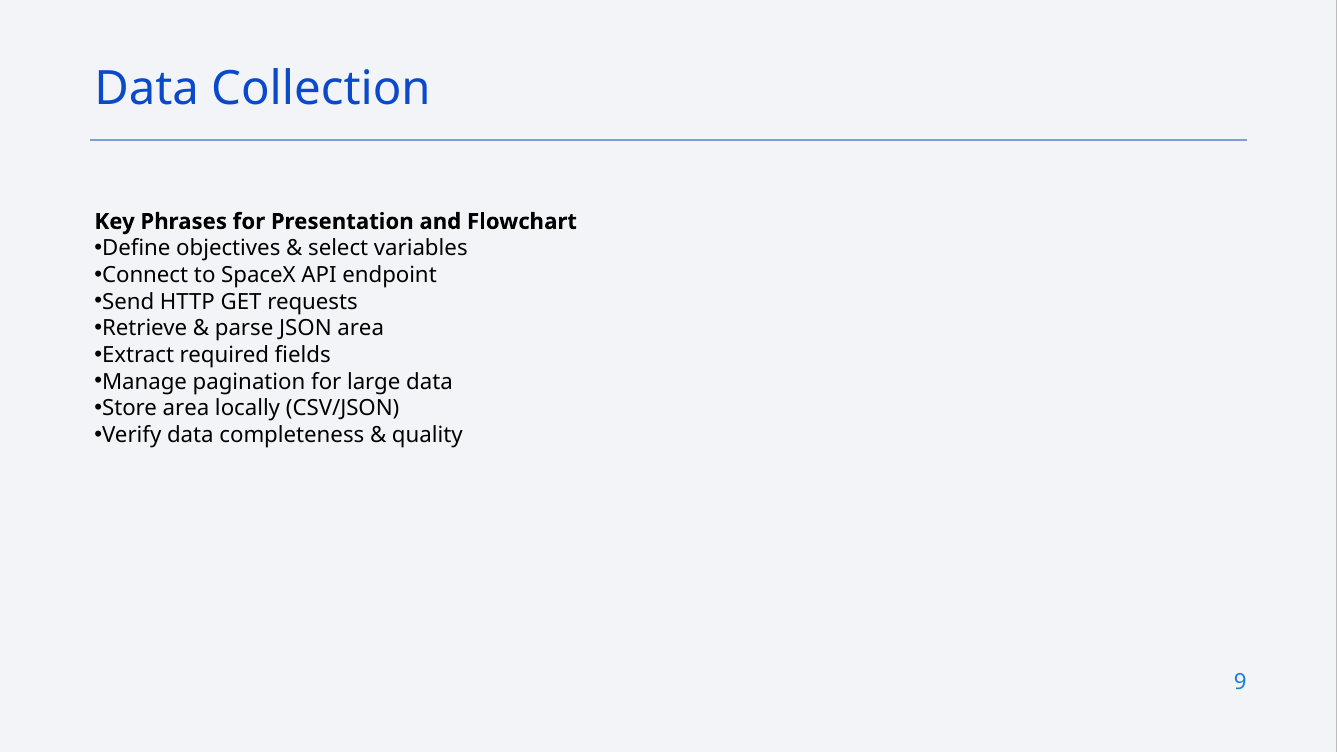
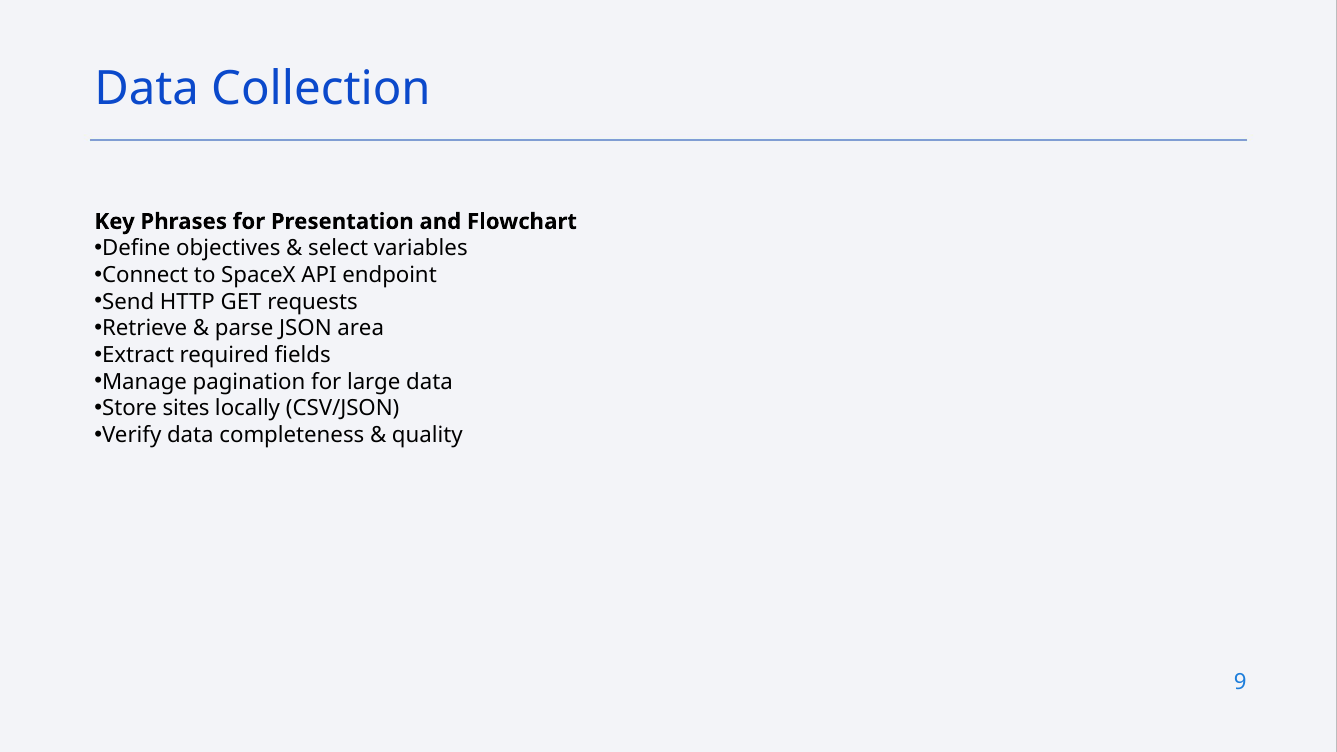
Store area: area -> sites
